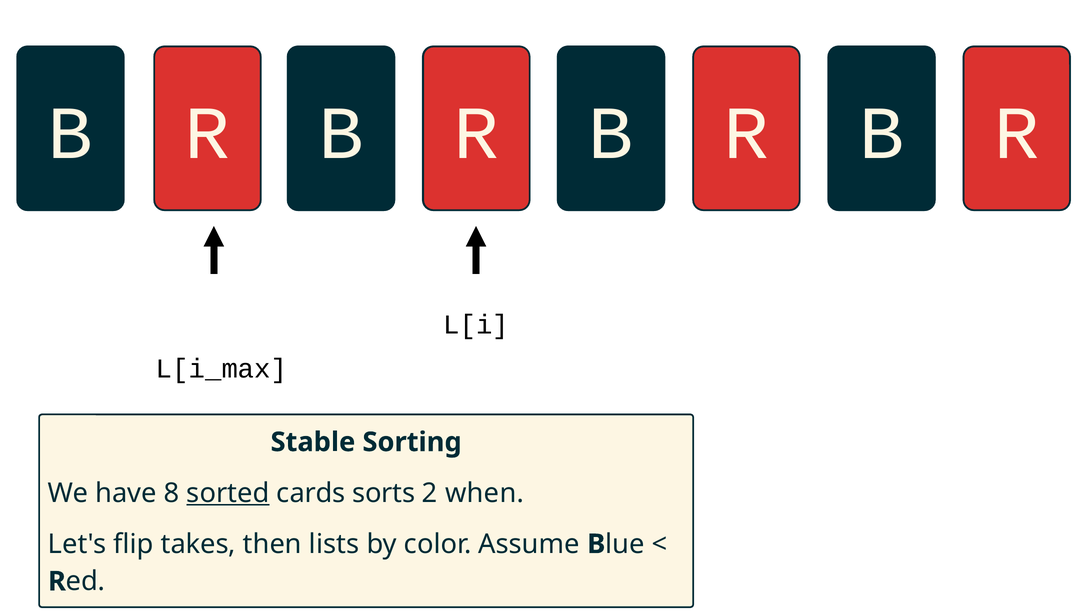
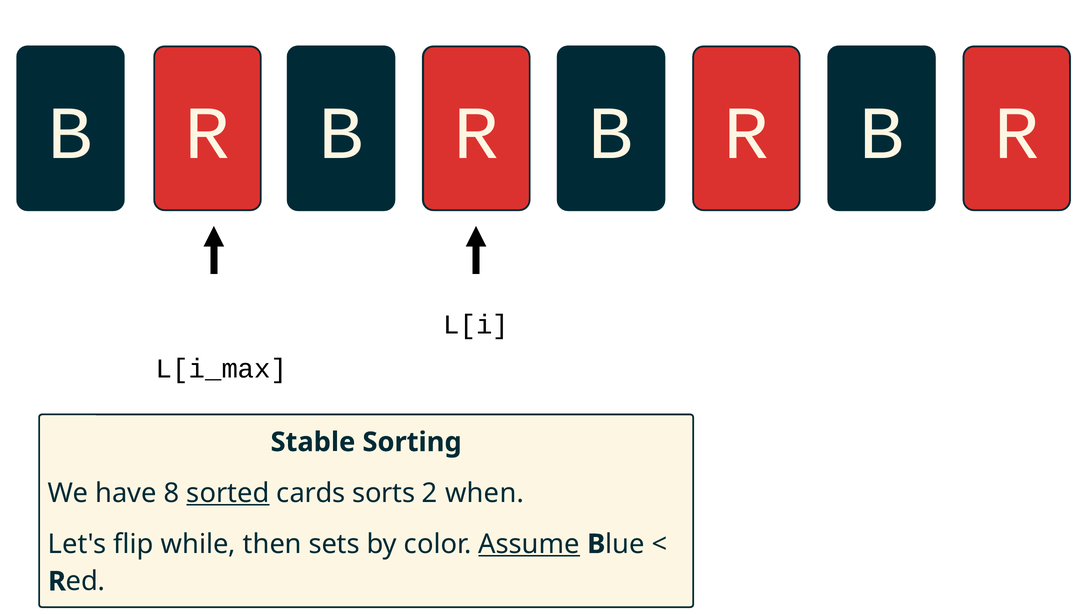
takes: takes -> while
lists: lists -> sets
Assume underline: none -> present
